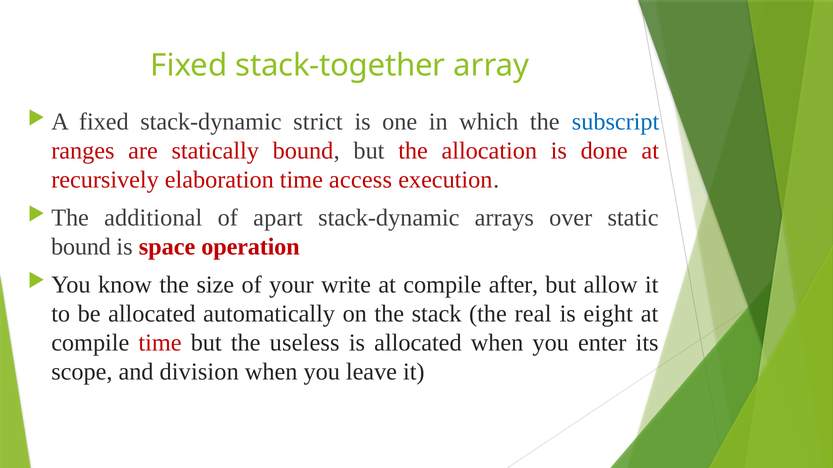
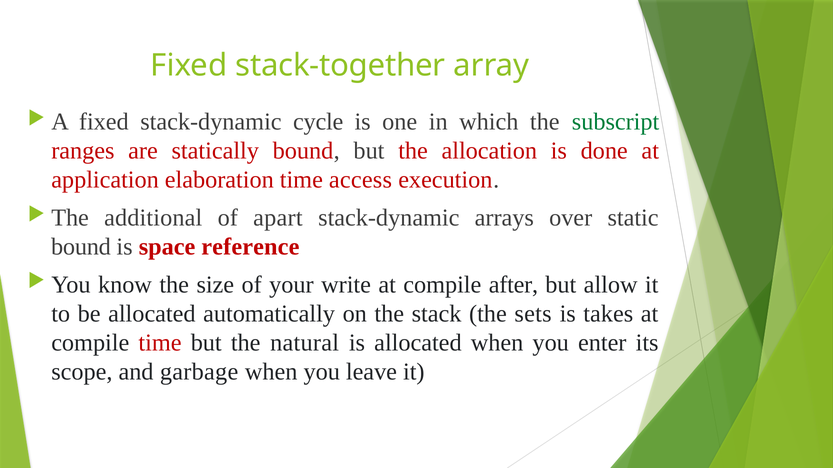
strict: strict -> cycle
subscript colour: blue -> green
recursively: recursively -> application
operation: operation -> reference
real: real -> sets
eight: eight -> takes
useless: useless -> natural
division: division -> garbage
